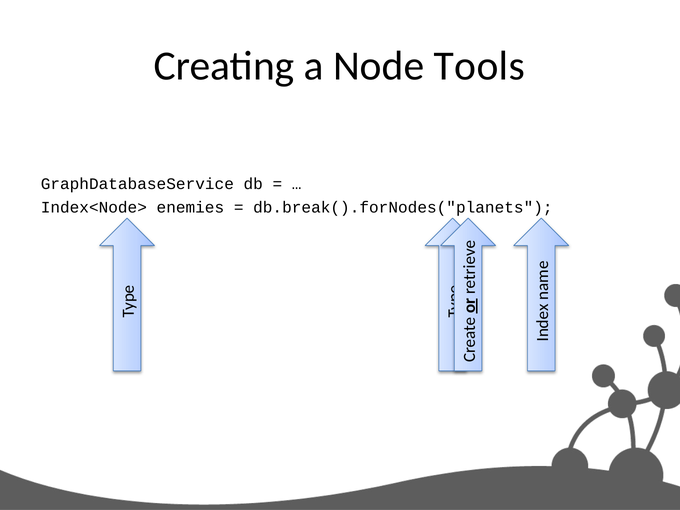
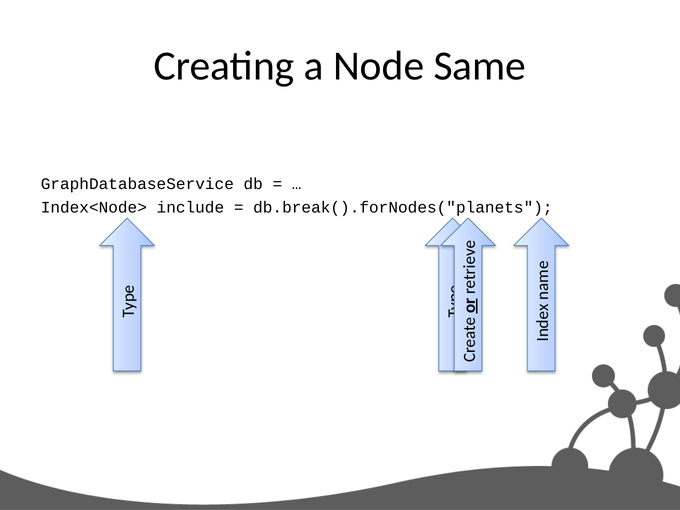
Tools: Tools -> Same
enemies: enemies -> include
